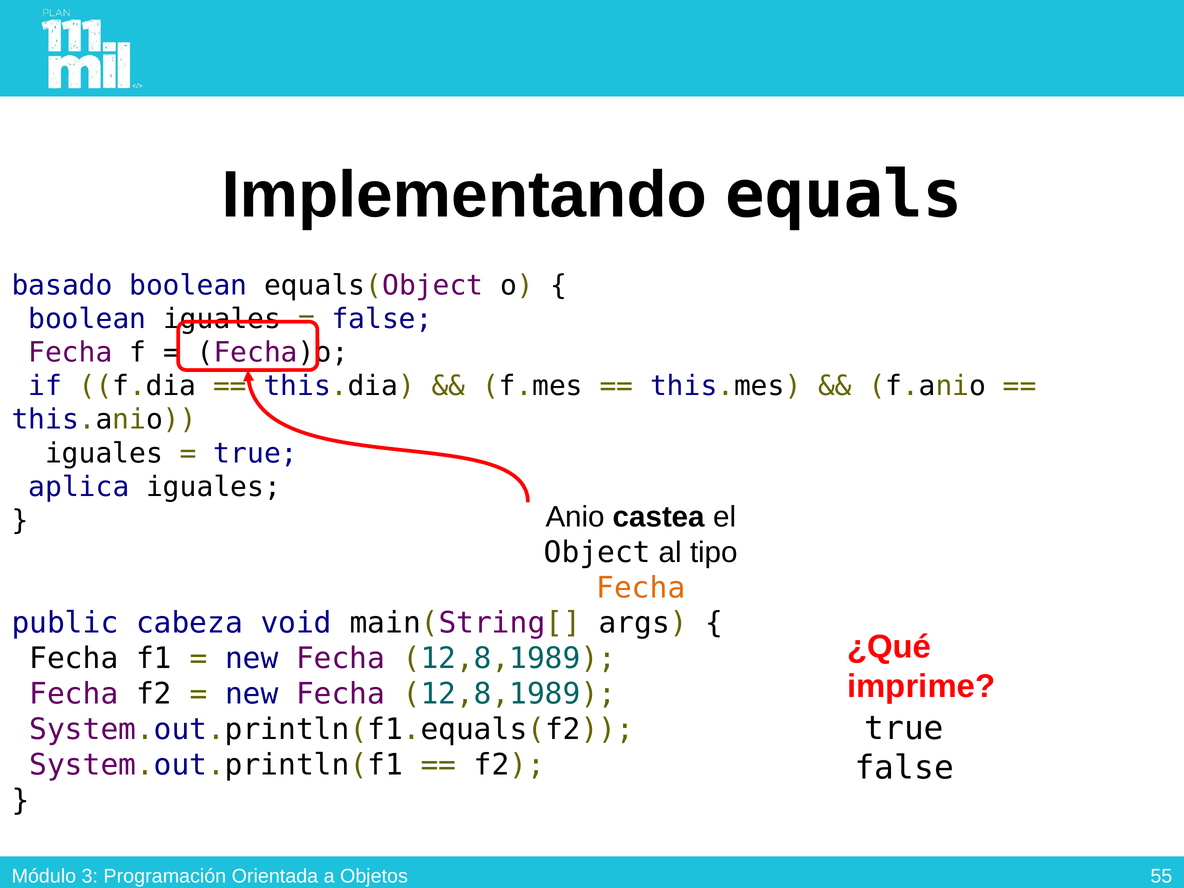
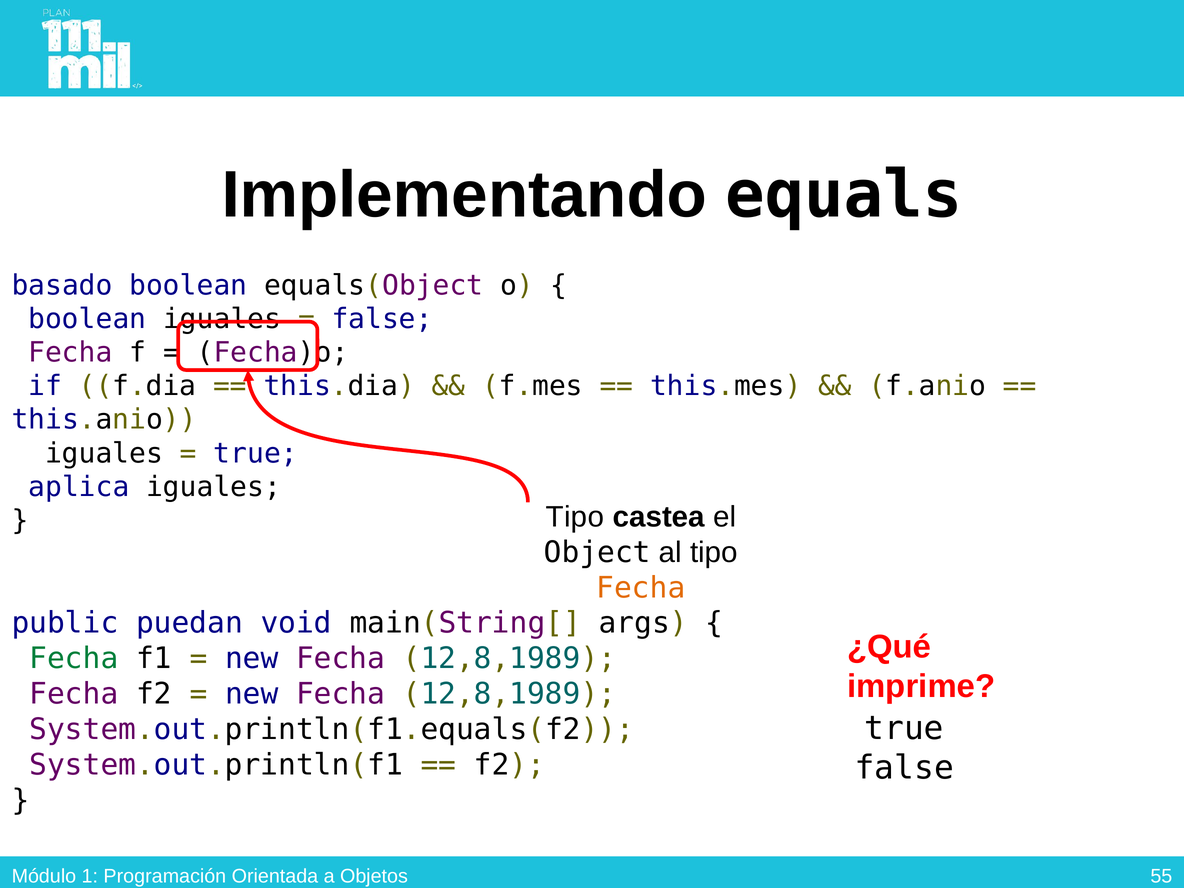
Anio at (575, 517): Anio -> Tipo
cabeza: cabeza -> puedan
Fecha at (74, 659) colour: black -> green
3: 3 -> 1
